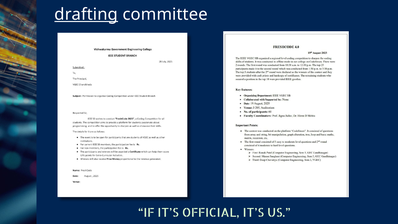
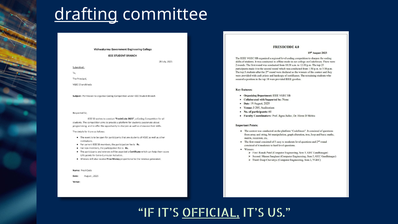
OFFICIAL underline: none -> present
